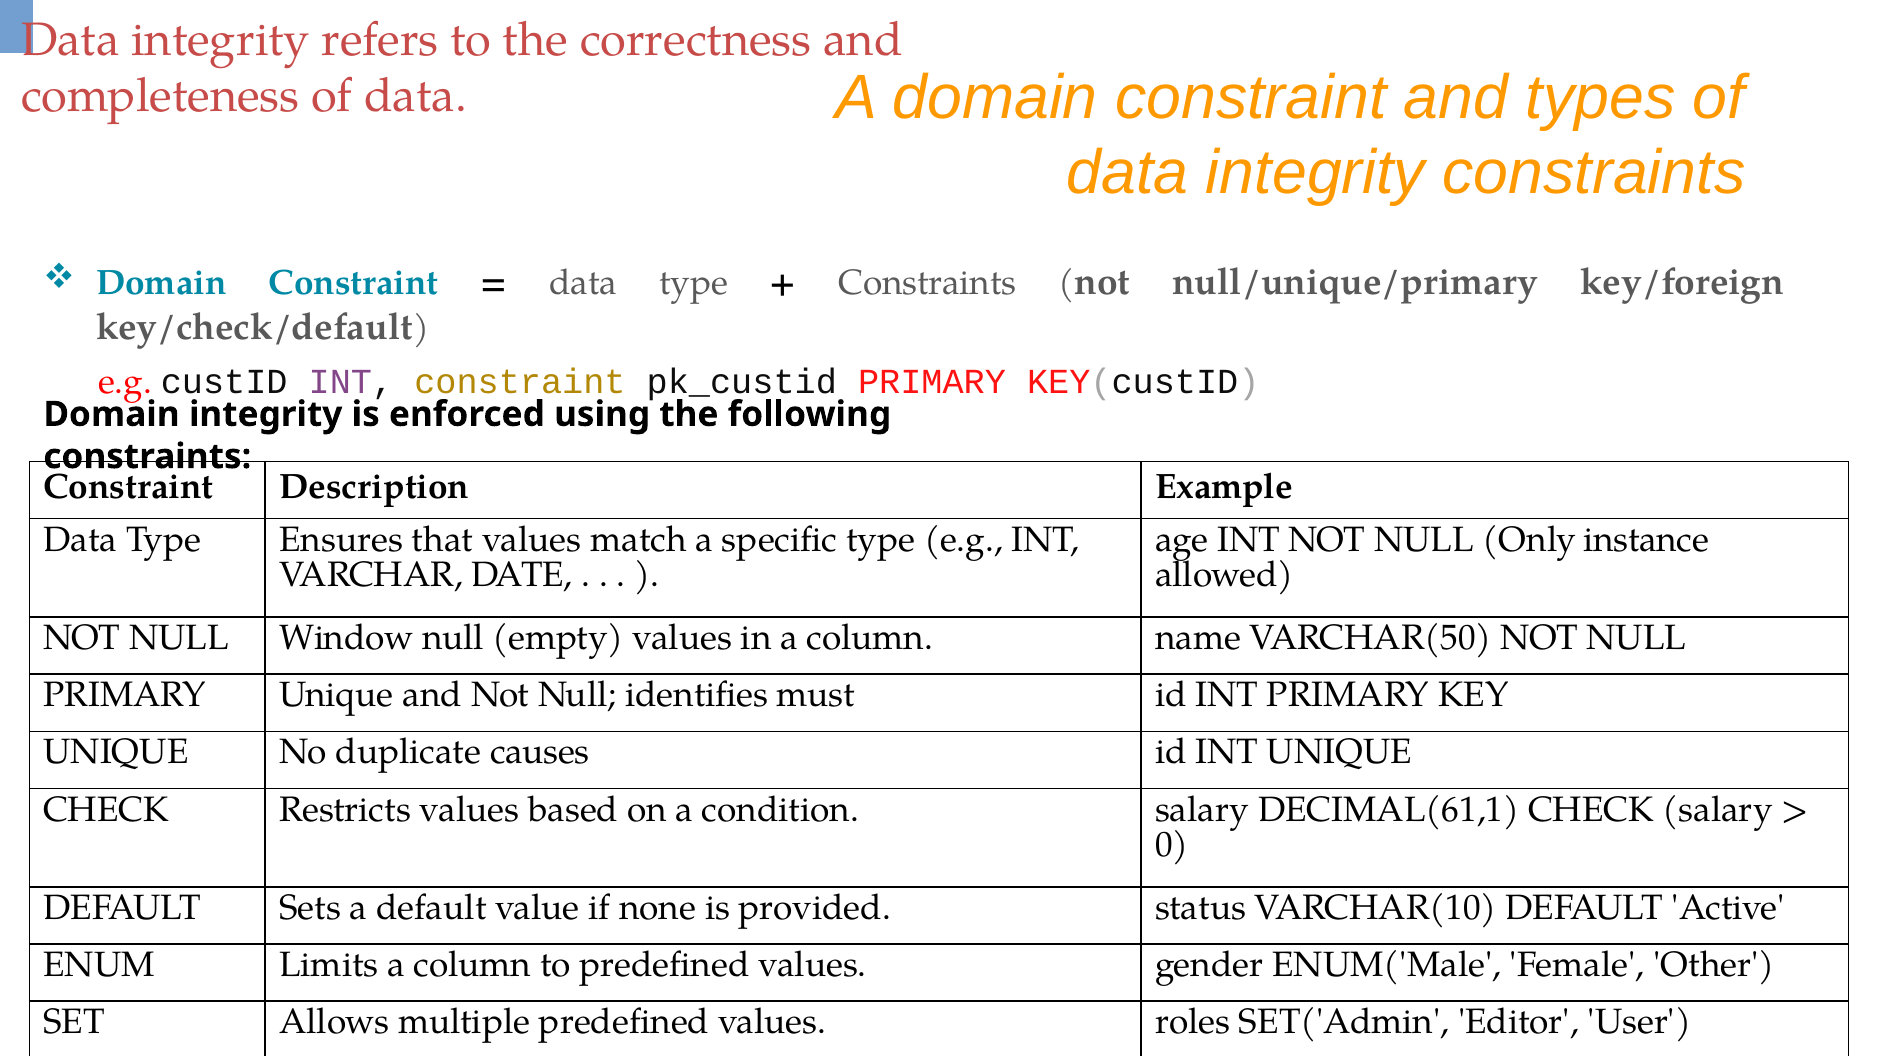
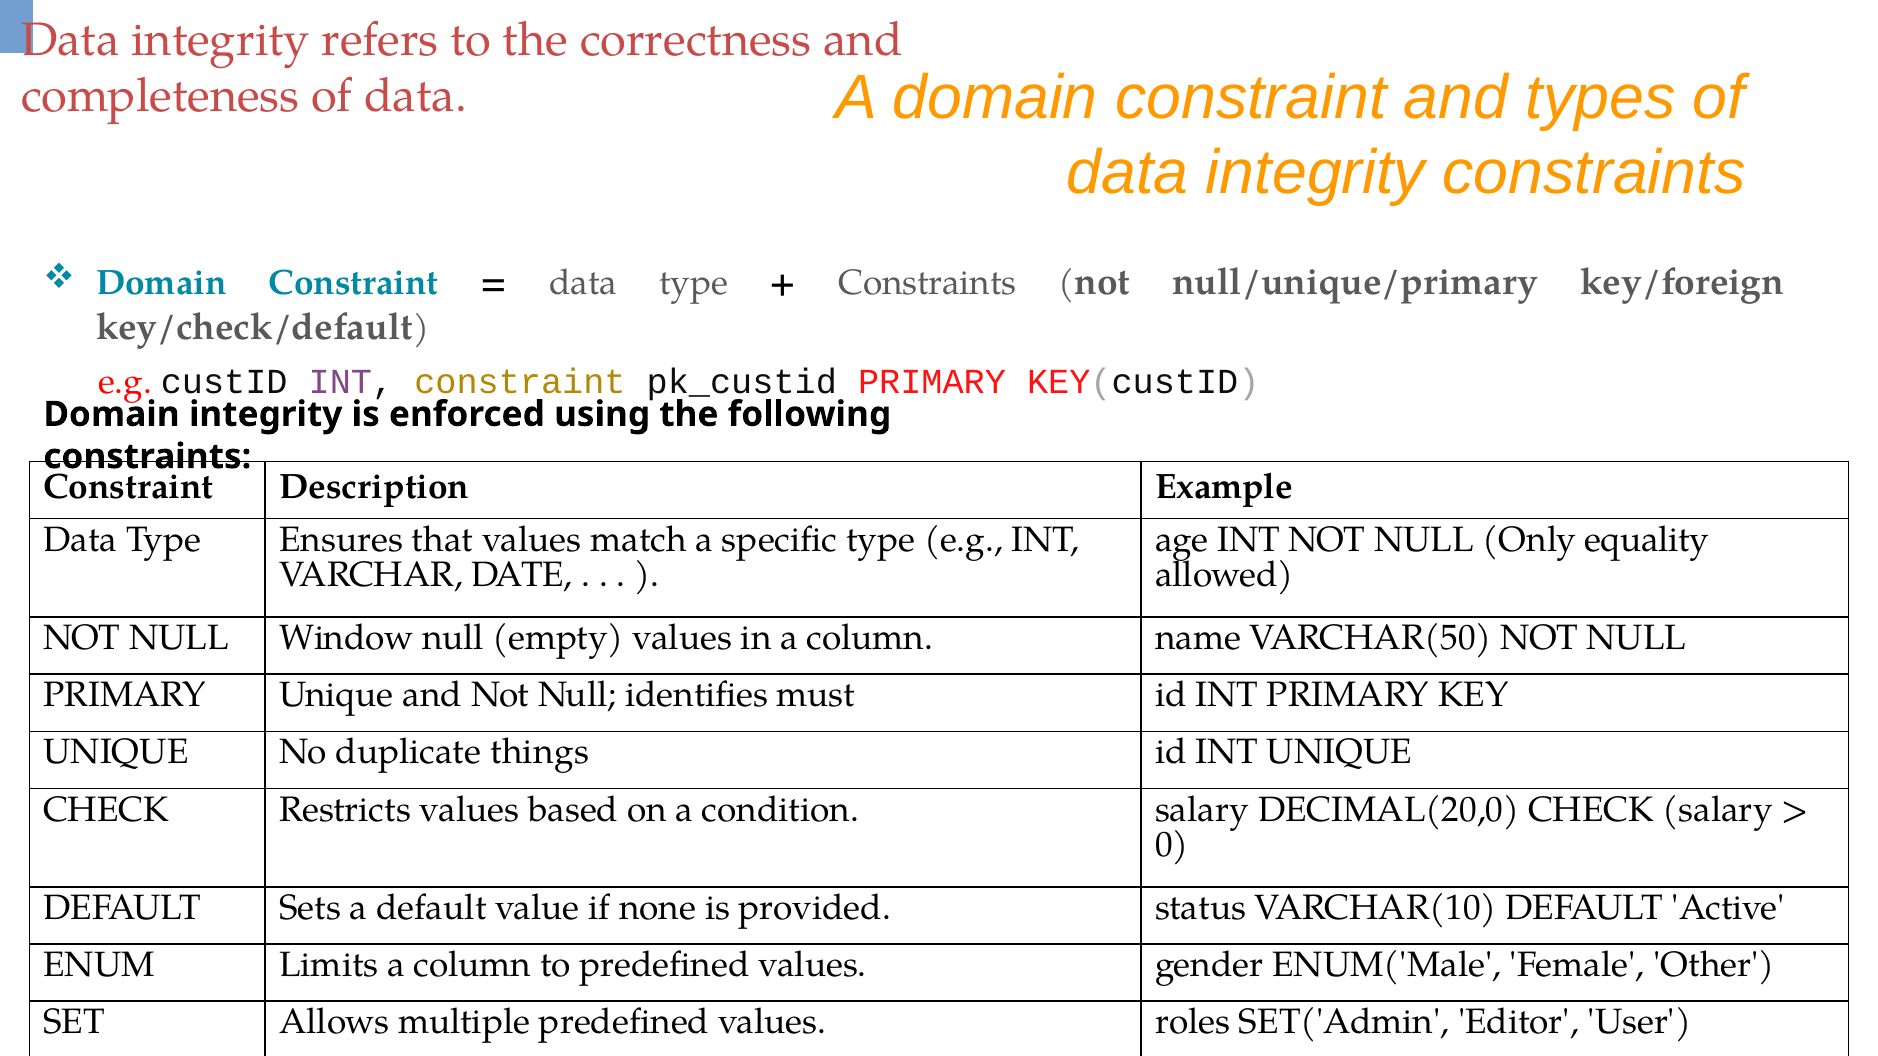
instance: instance -> equality
causes: causes -> things
DECIMAL(61,1: DECIMAL(61,1 -> DECIMAL(20,0
